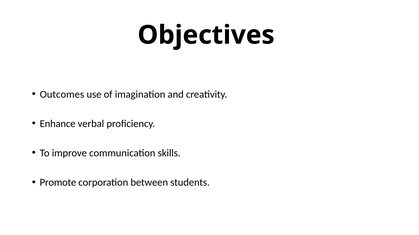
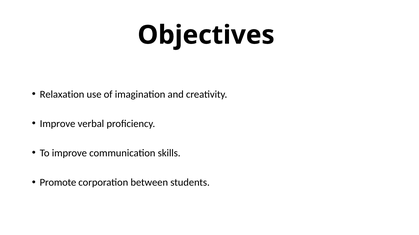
Outcomes: Outcomes -> Relaxation
Enhance at (58, 124): Enhance -> Improve
